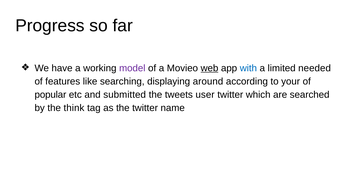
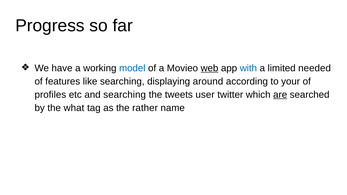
model colour: purple -> blue
popular: popular -> profiles
and submitted: submitted -> searching
are underline: none -> present
think: think -> what
the twitter: twitter -> rather
